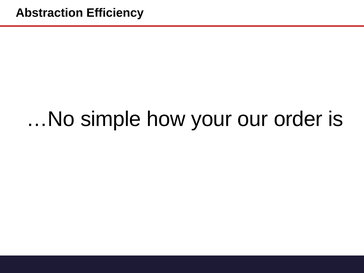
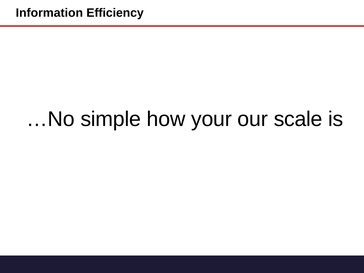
Abstraction: Abstraction -> Information
order: order -> scale
